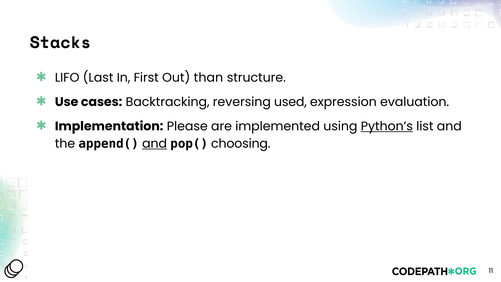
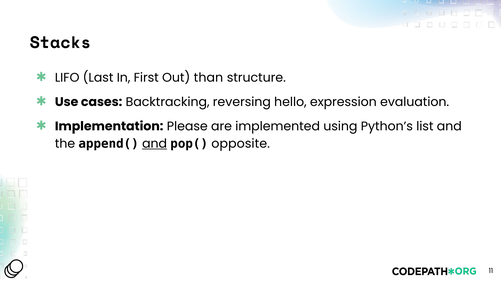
used: used -> hello
Python’s underline: present -> none
choosing: choosing -> opposite
